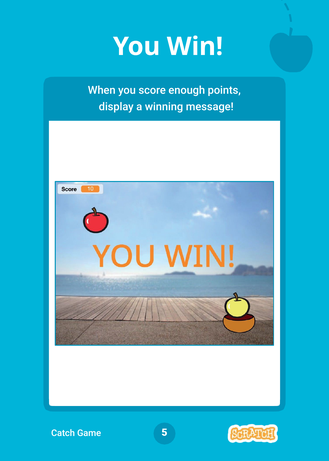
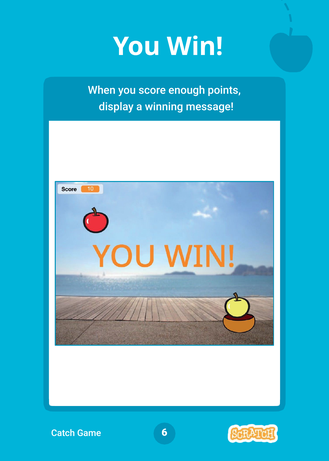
5: 5 -> 6
